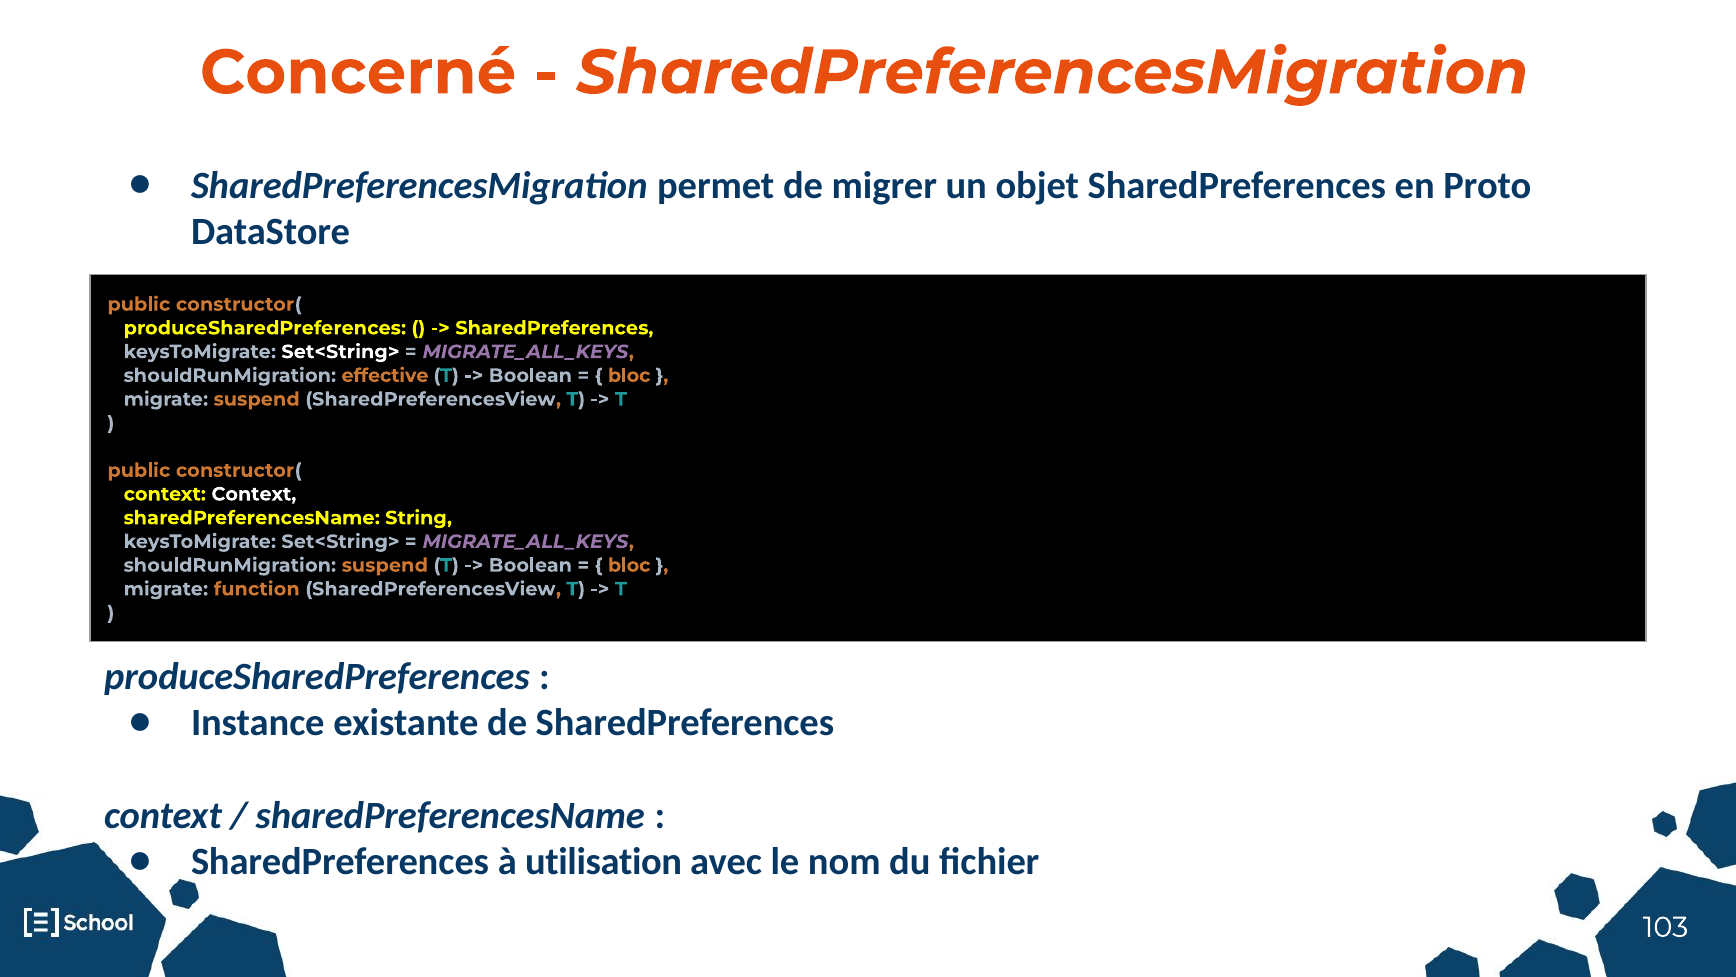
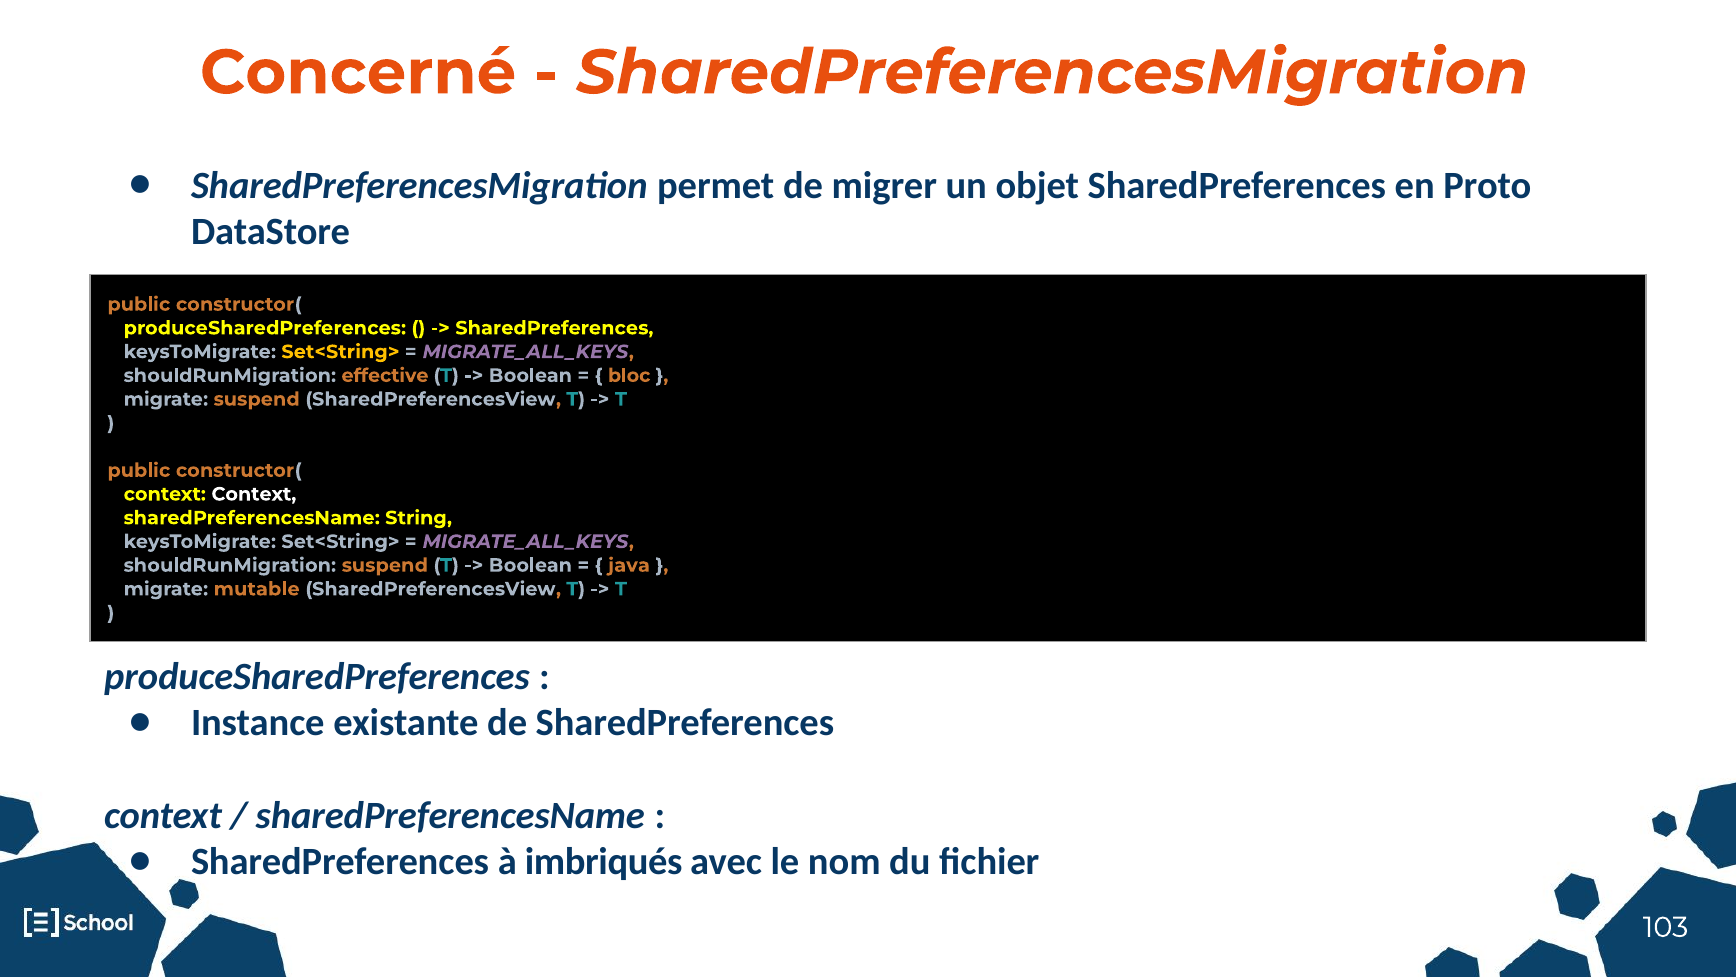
Set<String> at (340, 352) colour: white -> yellow
bloc at (629, 565): bloc -> java
function: function -> mutable
utilisation: utilisation -> imbriqués
